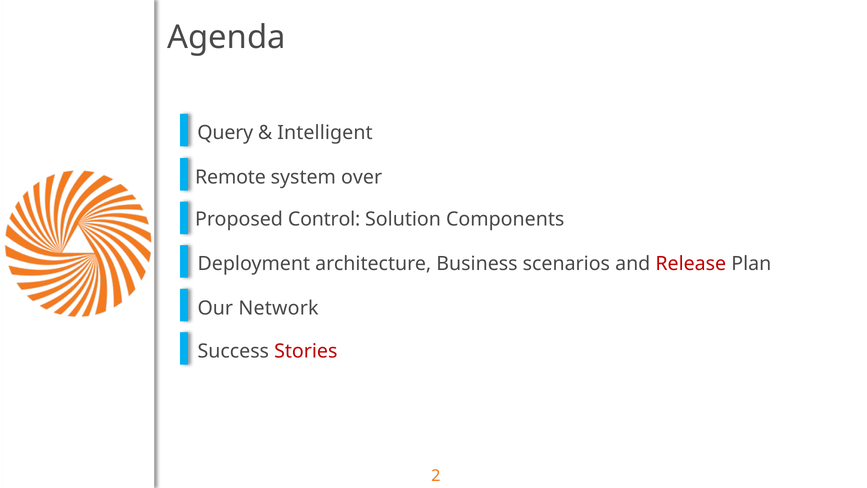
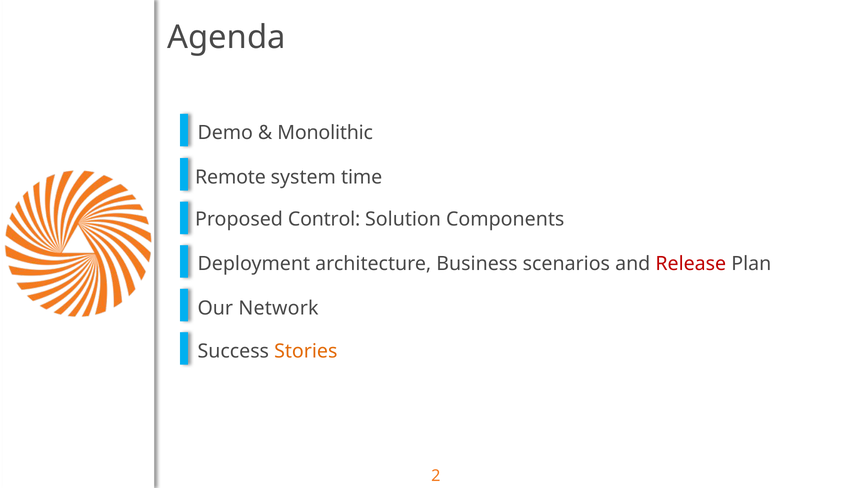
Query: Query -> Demo
Intelligent: Intelligent -> Monolithic
over: over -> time
Stories colour: red -> orange
